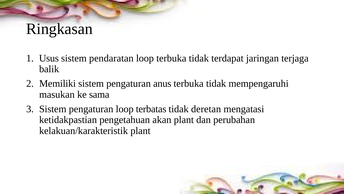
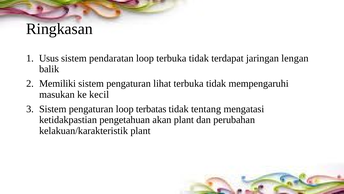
terjaga: terjaga -> lengan
anus: anus -> lihat
sama: sama -> kecil
deretan: deretan -> tentang
